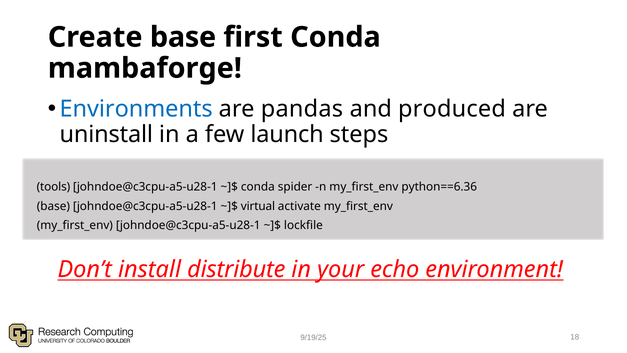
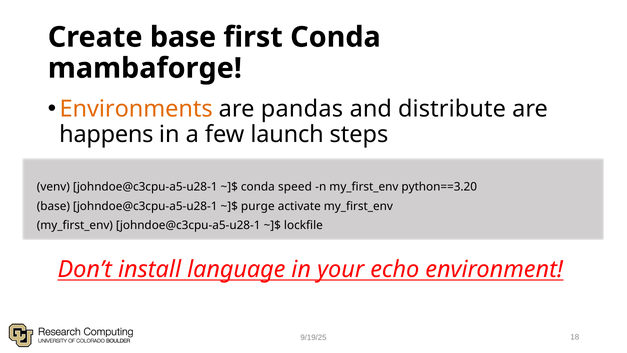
Environments colour: blue -> orange
produced: produced -> distribute
uninstall: uninstall -> happens
tools: tools -> venv
spider: spider -> speed
python==6.36: python==6.36 -> python==3.20
virtual: virtual -> purge
distribute: distribute -> language
